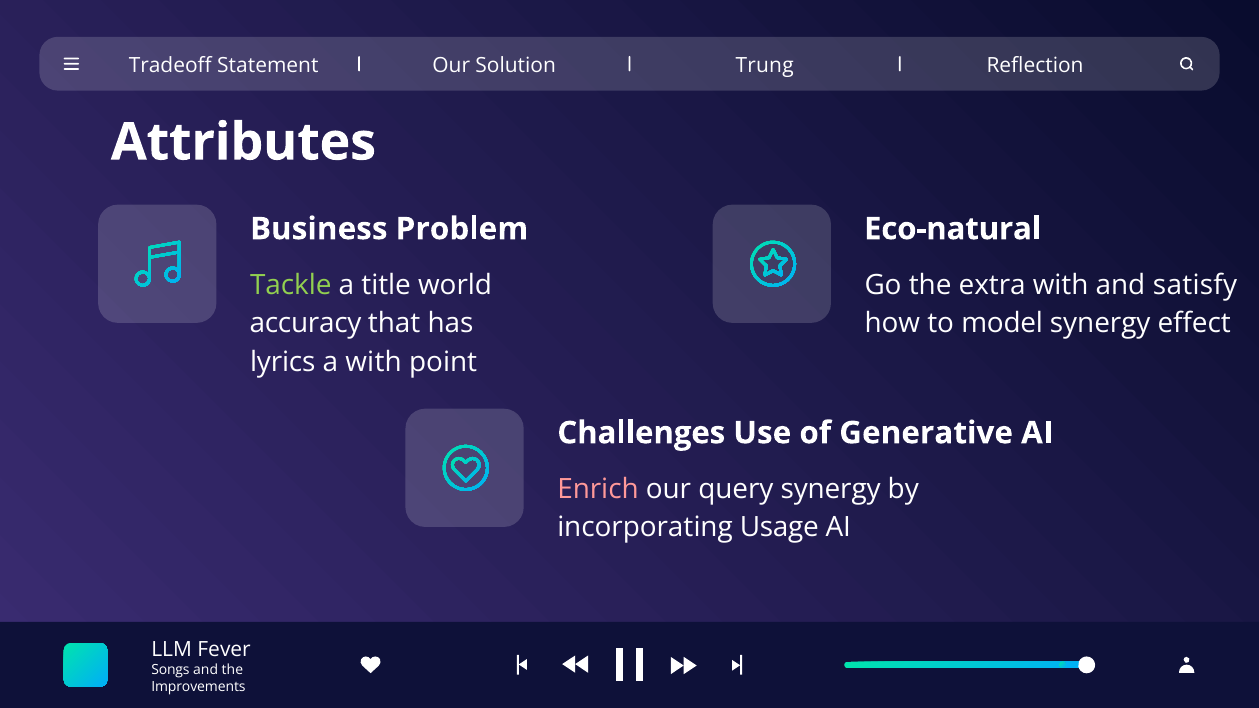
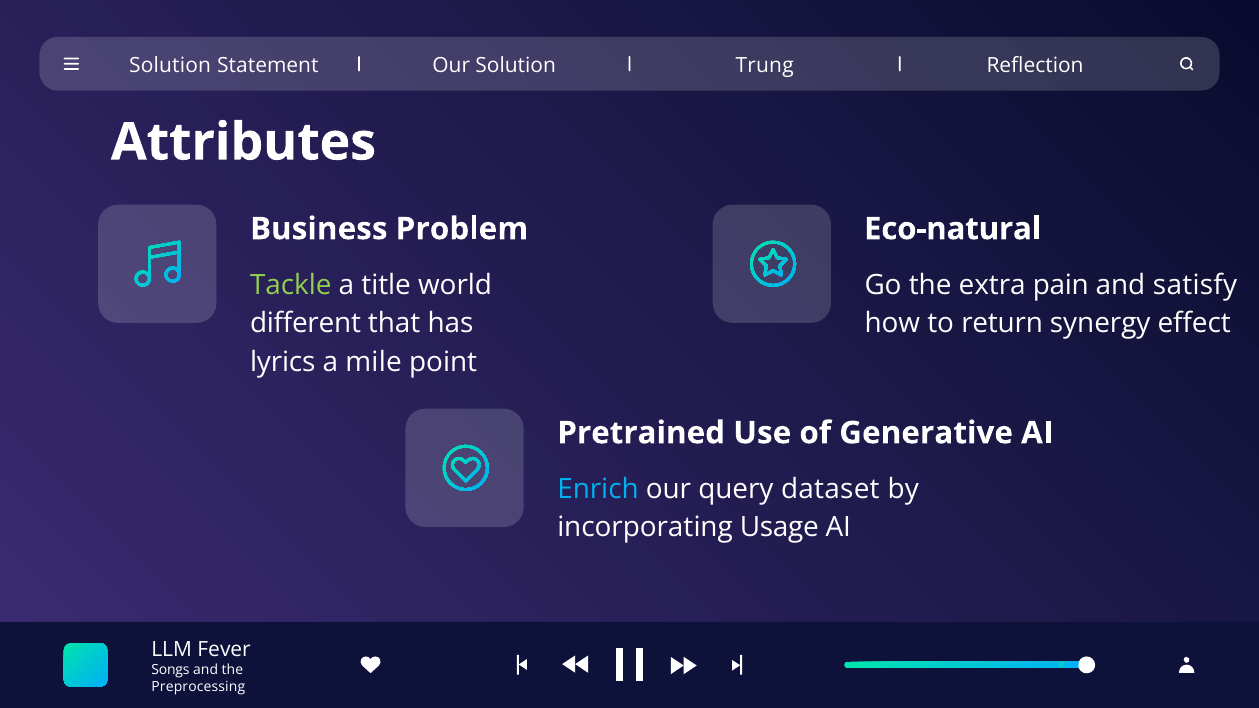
Tradeoff at (170, 65): Tradeoff -> Solution
extra with: with -> pain
accuracy: accuracy -> different
model: model -> return
a with: with -> mile
Challenges: Challenges -> Pretrained
Enrich colour: pink -> light blue
query synergy: synergy -> dataset
Improvements: Improvements -> Preprocessing
